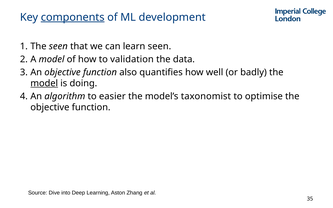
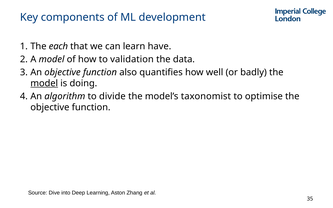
components underline: present -> none
The seen: seen -> each
learn seen: seen -> have
easier: easier -> divide
